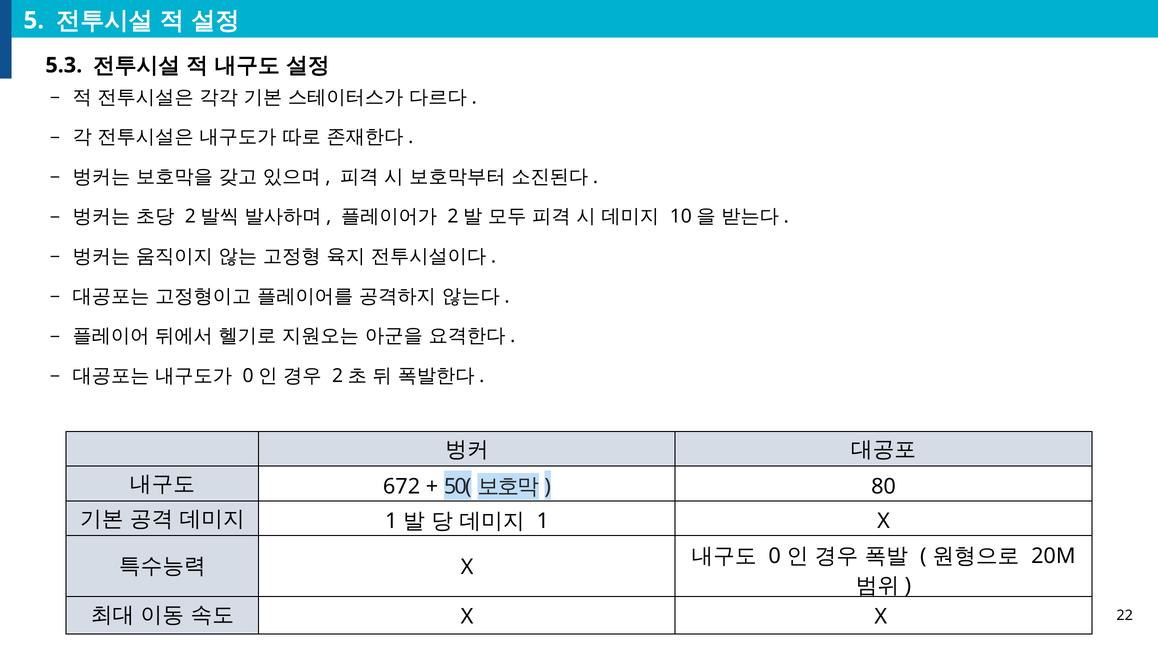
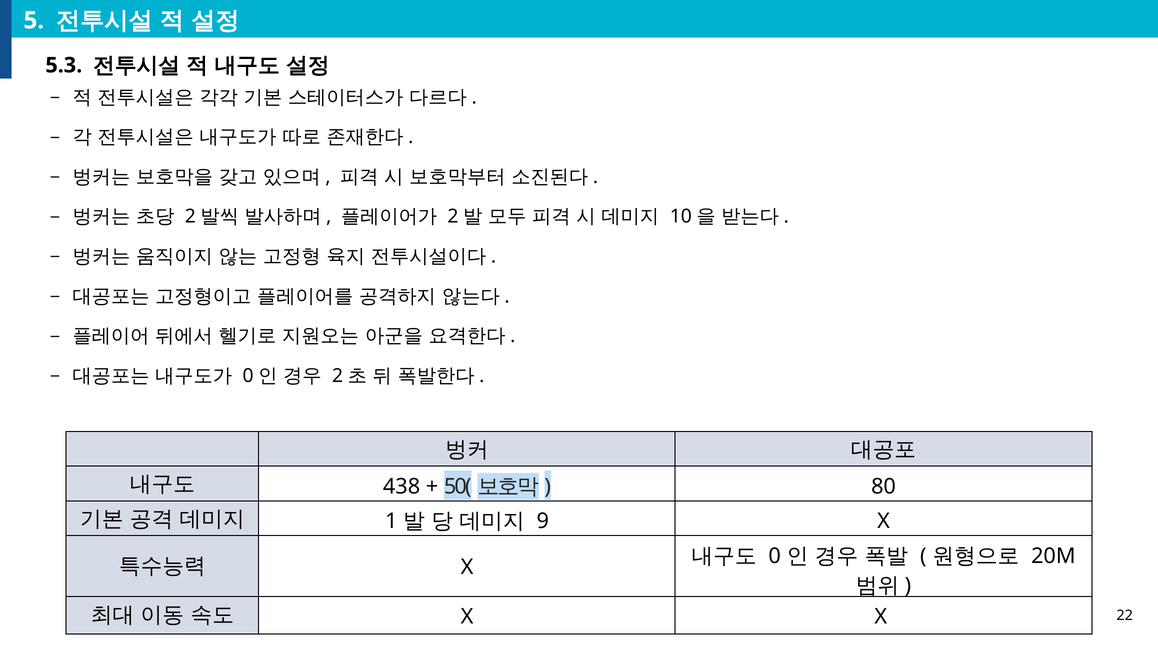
672: 672 -> 438
1 at (543, 522): 1 -> 9
